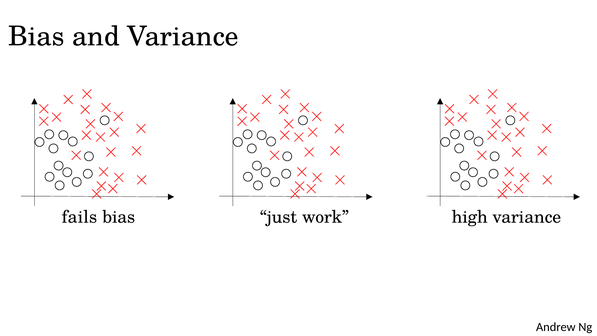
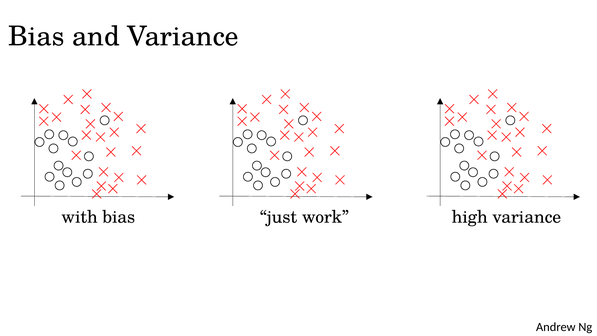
fails: fails -> with
